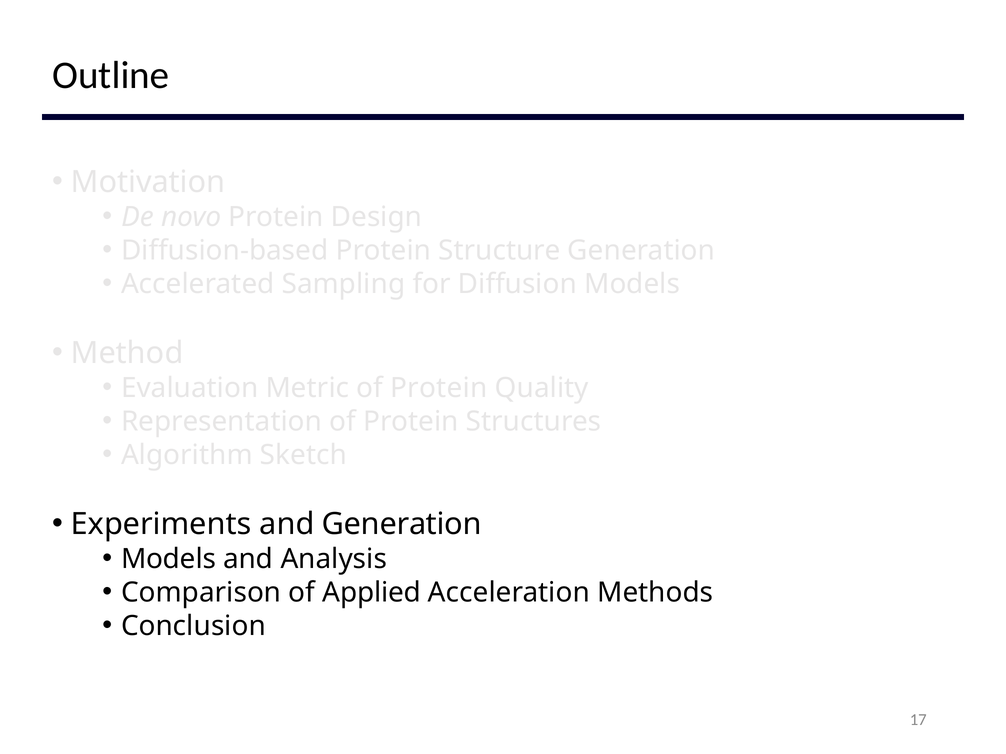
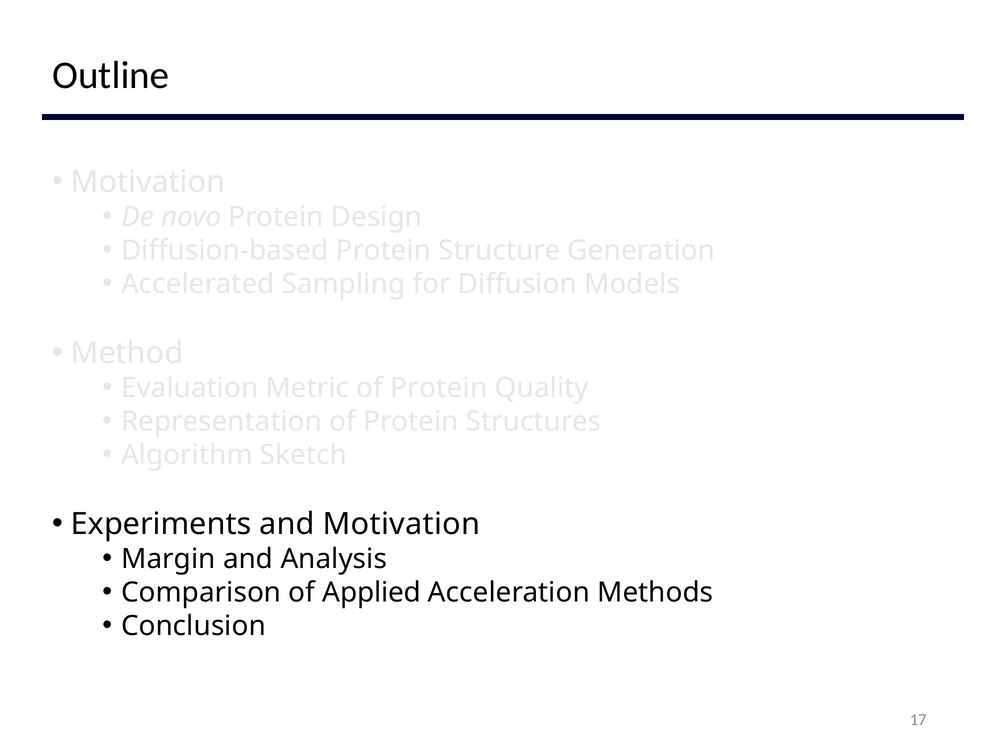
and Generation: Generation -> Motivation
Models at (169, 559): Models -> Margin
